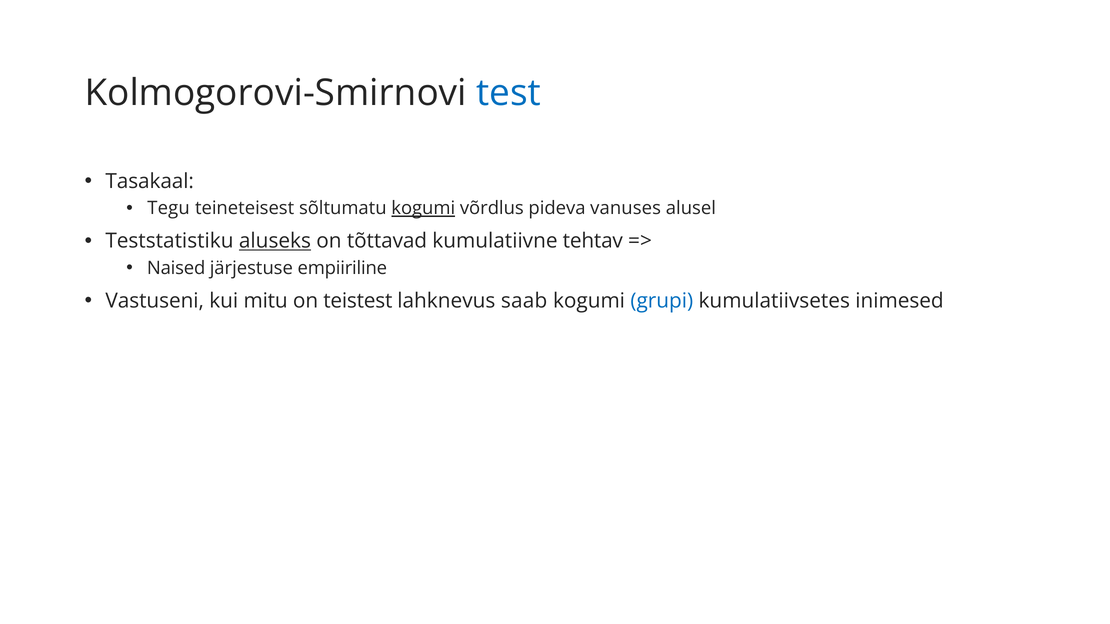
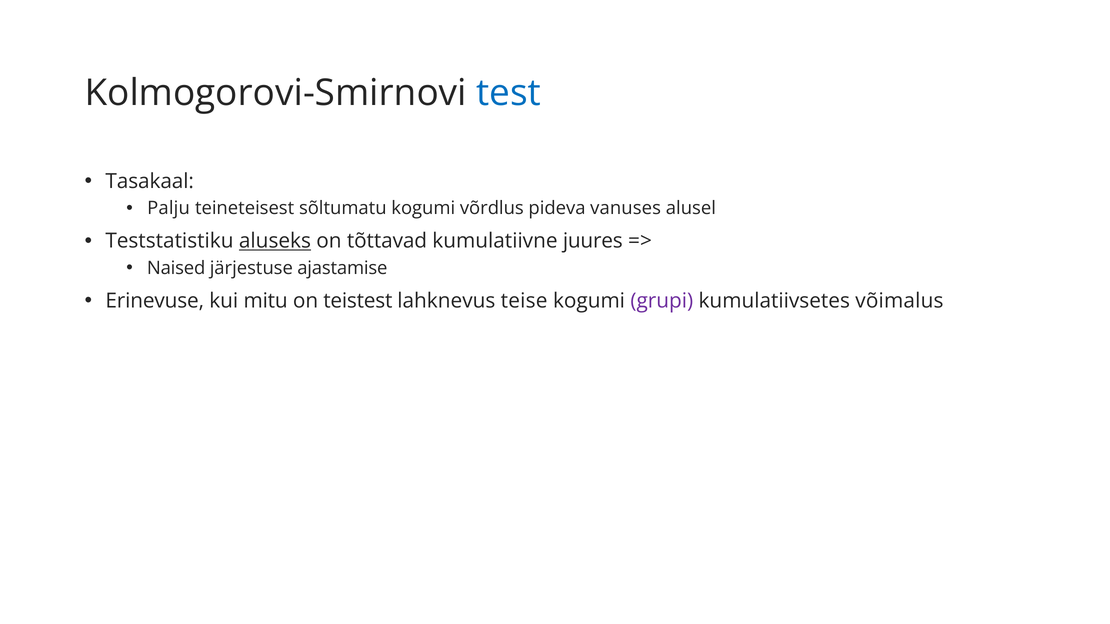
Tegu: Tegu -> Palju
kogumi at (423, 208) underline: present -> none
tehtav: tehtav -> juures
empiiriline: empiiriline -> ajastamise
Vastuseni: Vastuseni -> Erinevuse
saab: saab -> teise
grupi colour: blue -> purple
inimesed: inimesed -> võimalus
